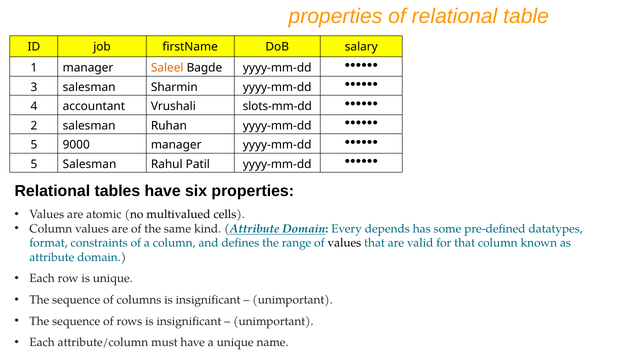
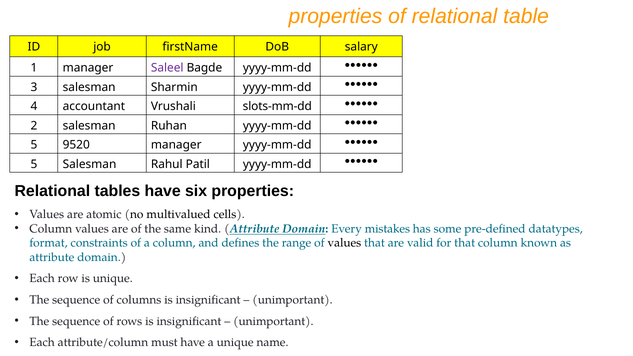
Saleel colour: orange -> purple
9000: 9000 -> 9520
depends: depends -> mistakes
